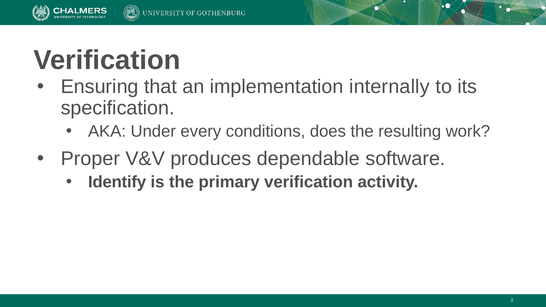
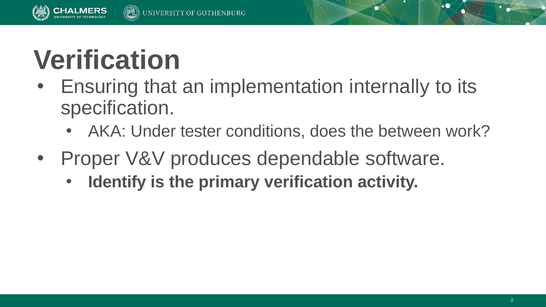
every: every -> tester
resulting: resulting -> between
